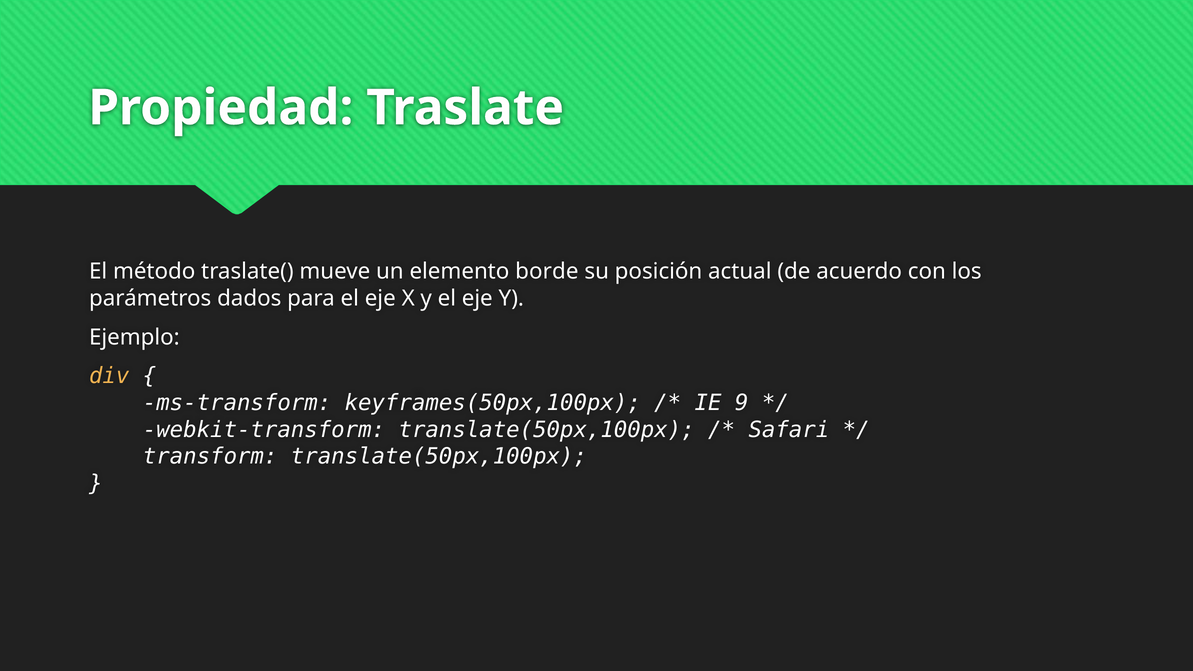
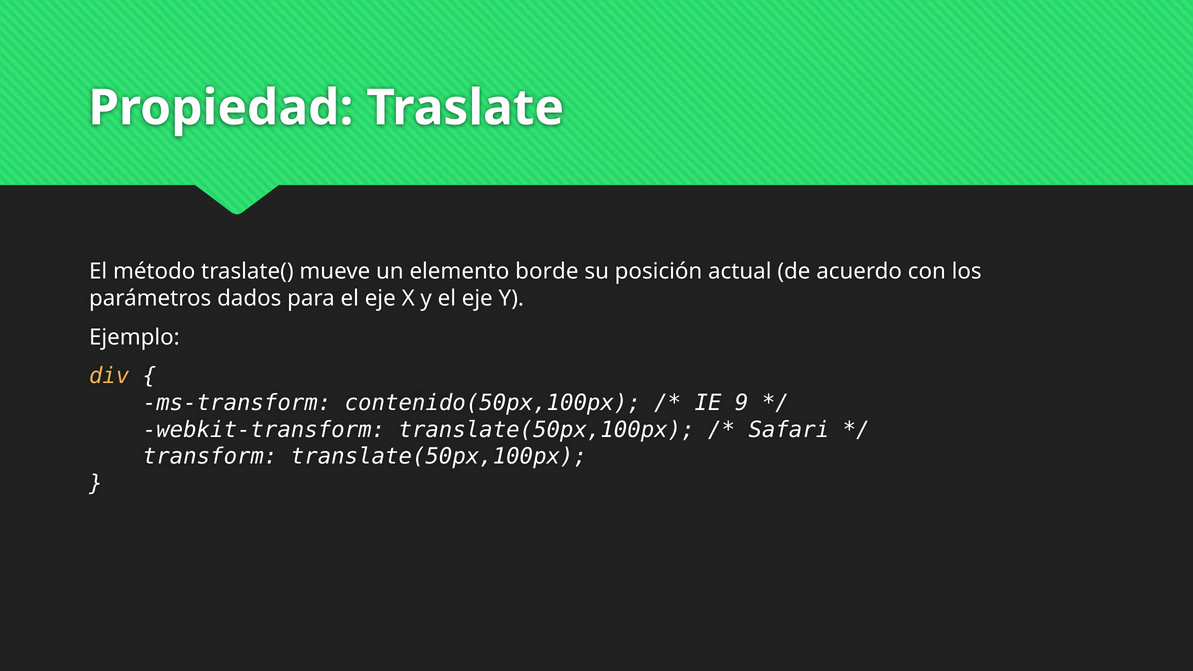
keyframes(50px,100px: keyframes(50px,100px -> contenido(50px,100px
